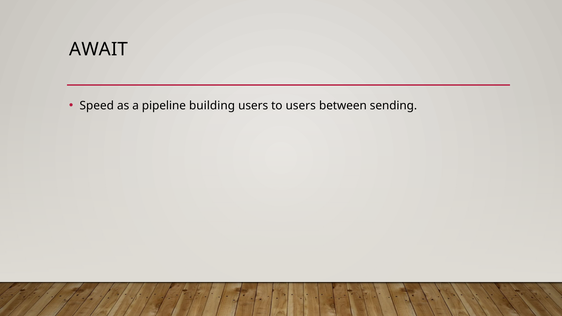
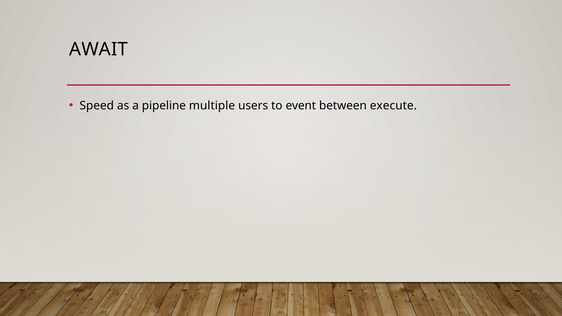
building: building -> multiple
to users: users -> event
sending: sending -> execute
